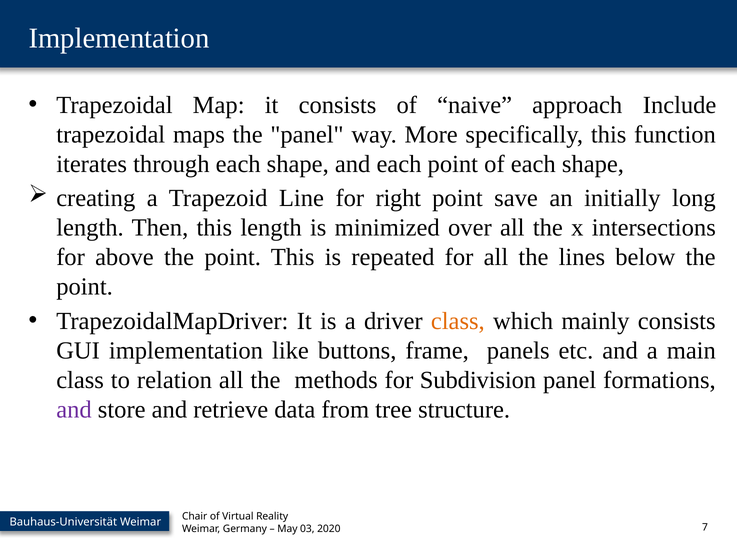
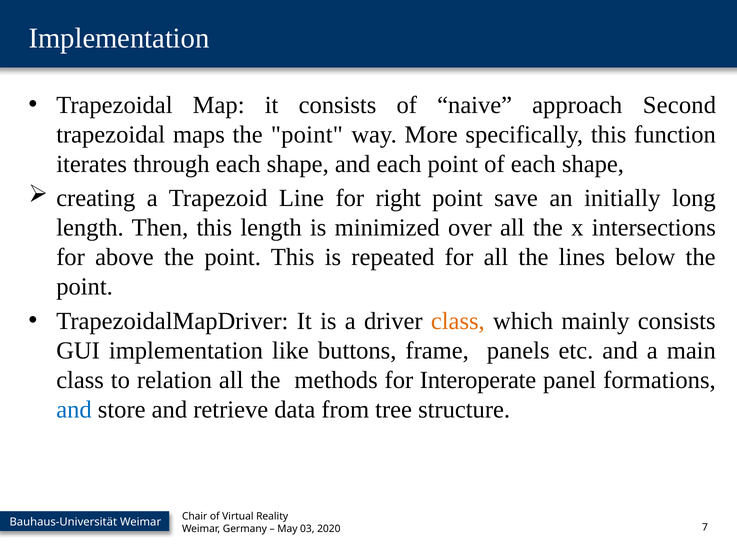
Include: Include -> Second
maps the panel: panel -> point
Subdivision: Subdivision -> Interoperate
and at (74, 410) colour: purple -> blue
